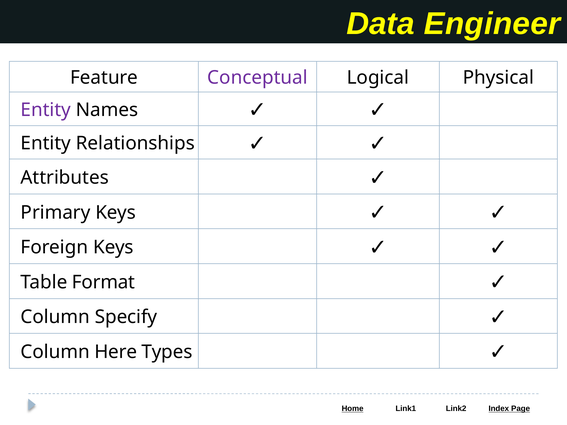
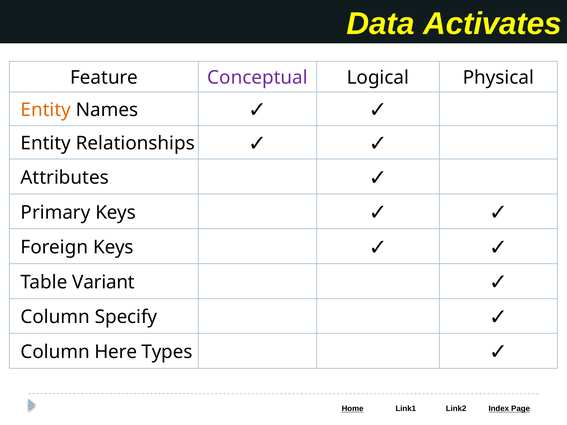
Engineer: Engineer -> Activates
Entity at (46, 110) colour: purple -> orange
Format: Format -> Variant
